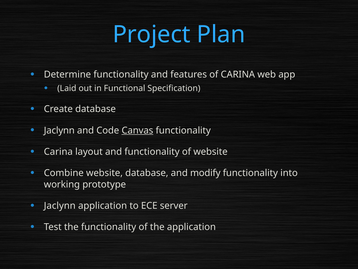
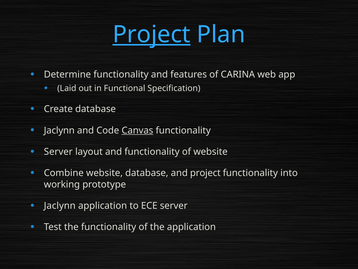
Project at (152, 34) underline: none -> present
Carina at (58, 151): Carina -> Server
and modify: modify -> project
